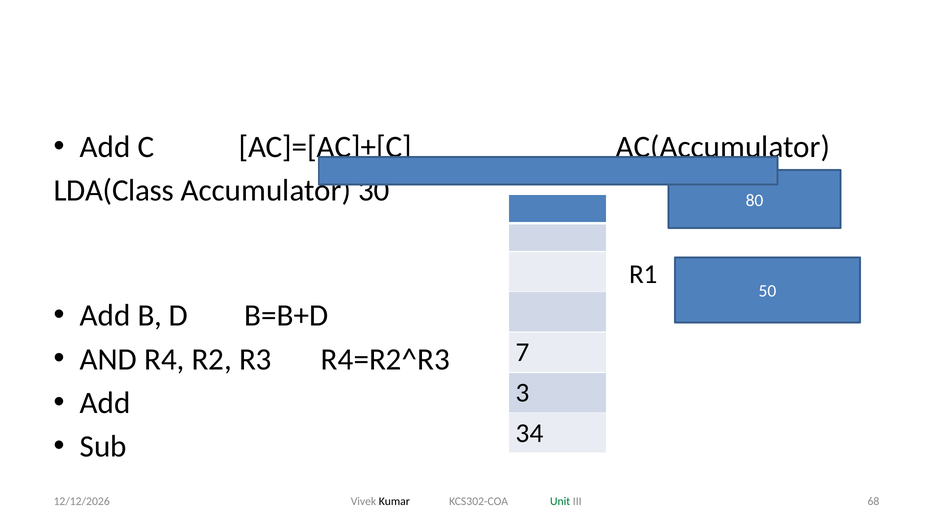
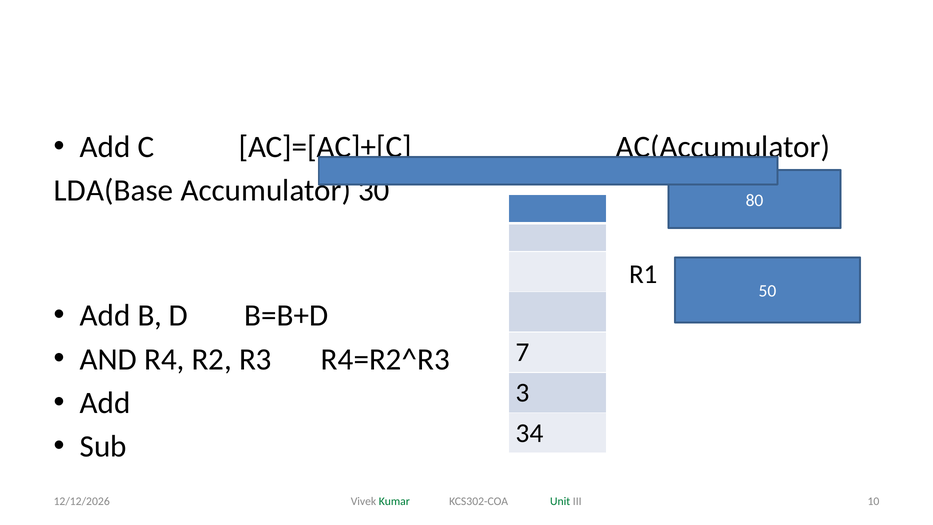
LDA(Class: LDA(Class -> LDA(Base
Kumar colour: black -> green
68: 68 -> 10
